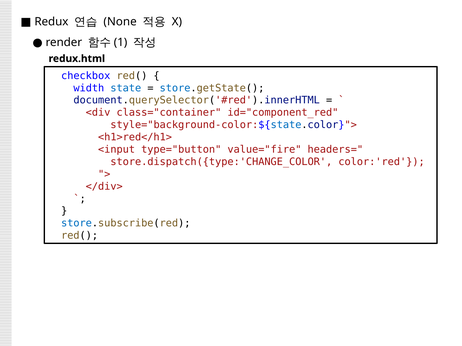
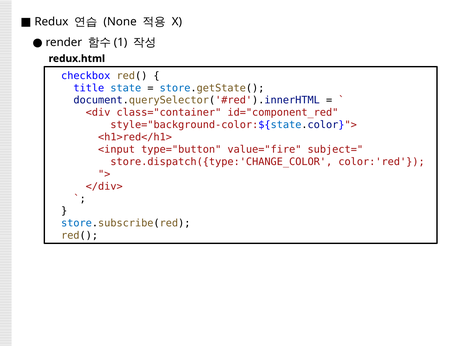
width: width -> title
headers=: headers= -> subject=
